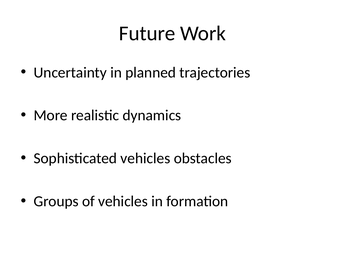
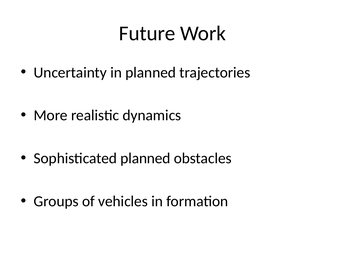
Sophisticated vehicles: vehicles -> planned
